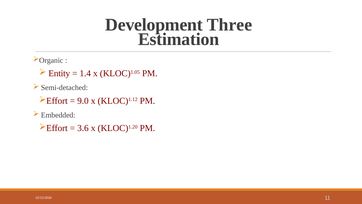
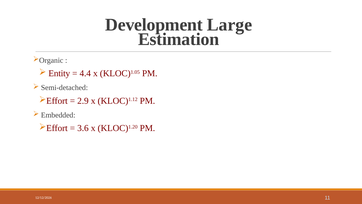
Three: Three -> Large
1.4: 1.4 -> 4.4
9.0: 9.0 -> 2.9
